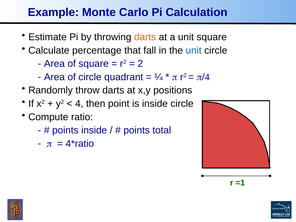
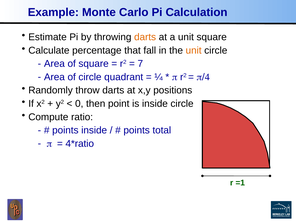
unit at (194, 50) colour: blue -> orange
2: 2 -> 7
4: 4 -> 0
